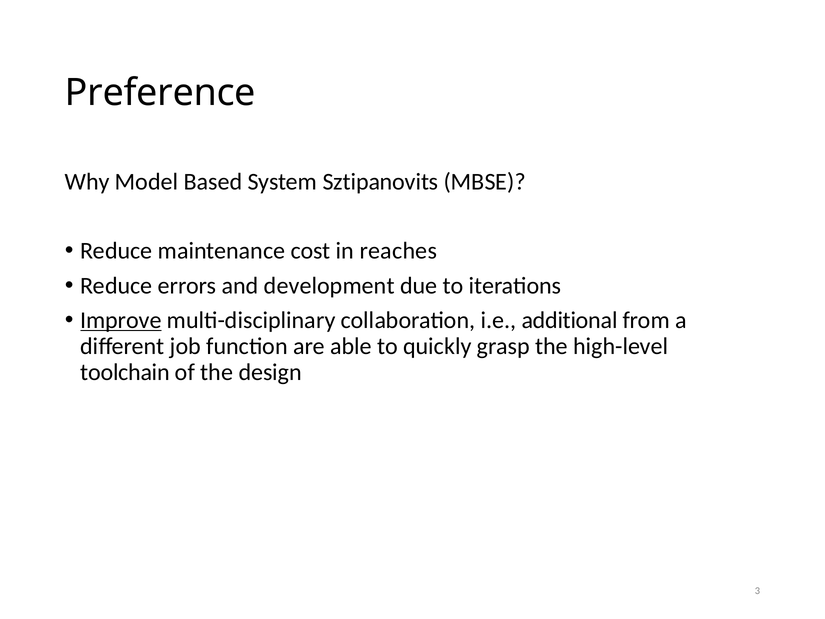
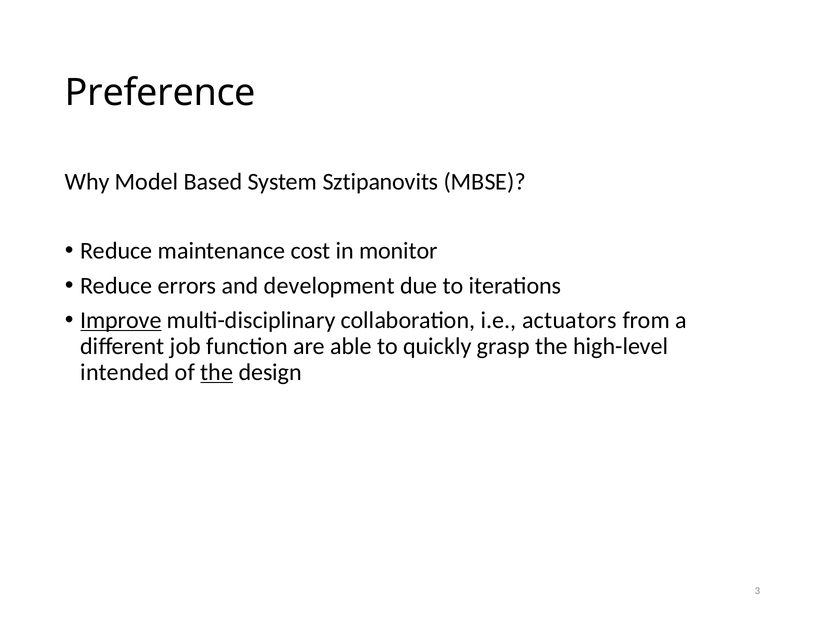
reaches: reaches -> monitor
additional: additional -> actuators
toolchain: toolchain -> intended
the at (217, 372) underline: none -> present
